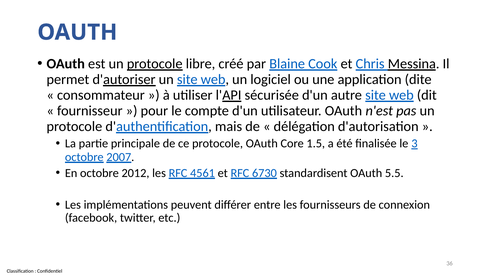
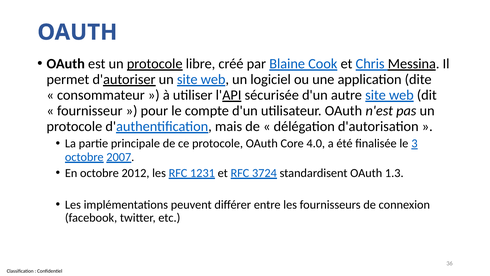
1.5: 1.5 -> 4.0
4561: 4561 -> 1231
6730: 6730 -> 3724
5.5: 5.5 -> 1.3
